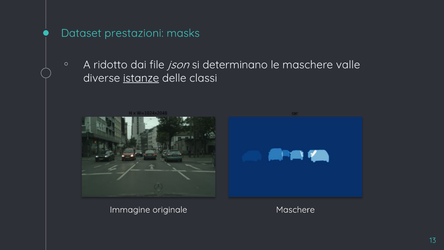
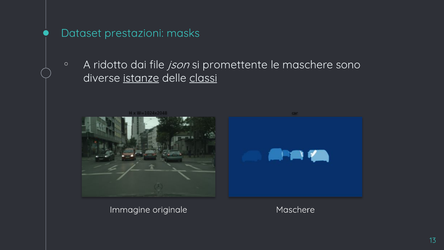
determinano: determinano -> promettente
valle: valle -> sono
classi underline: none -> present
